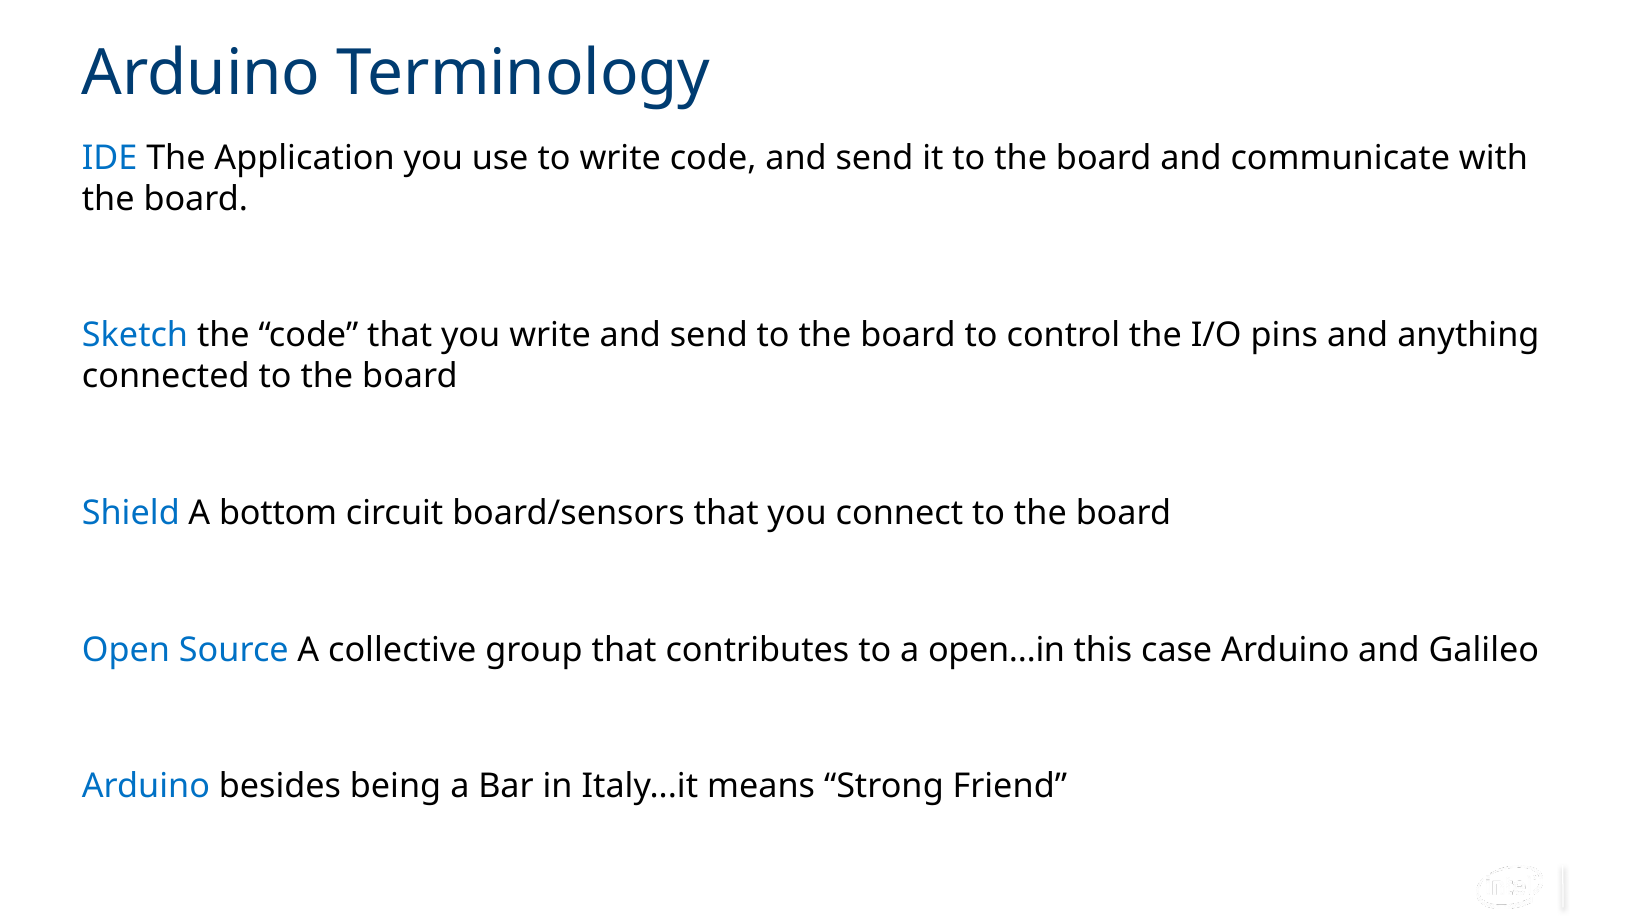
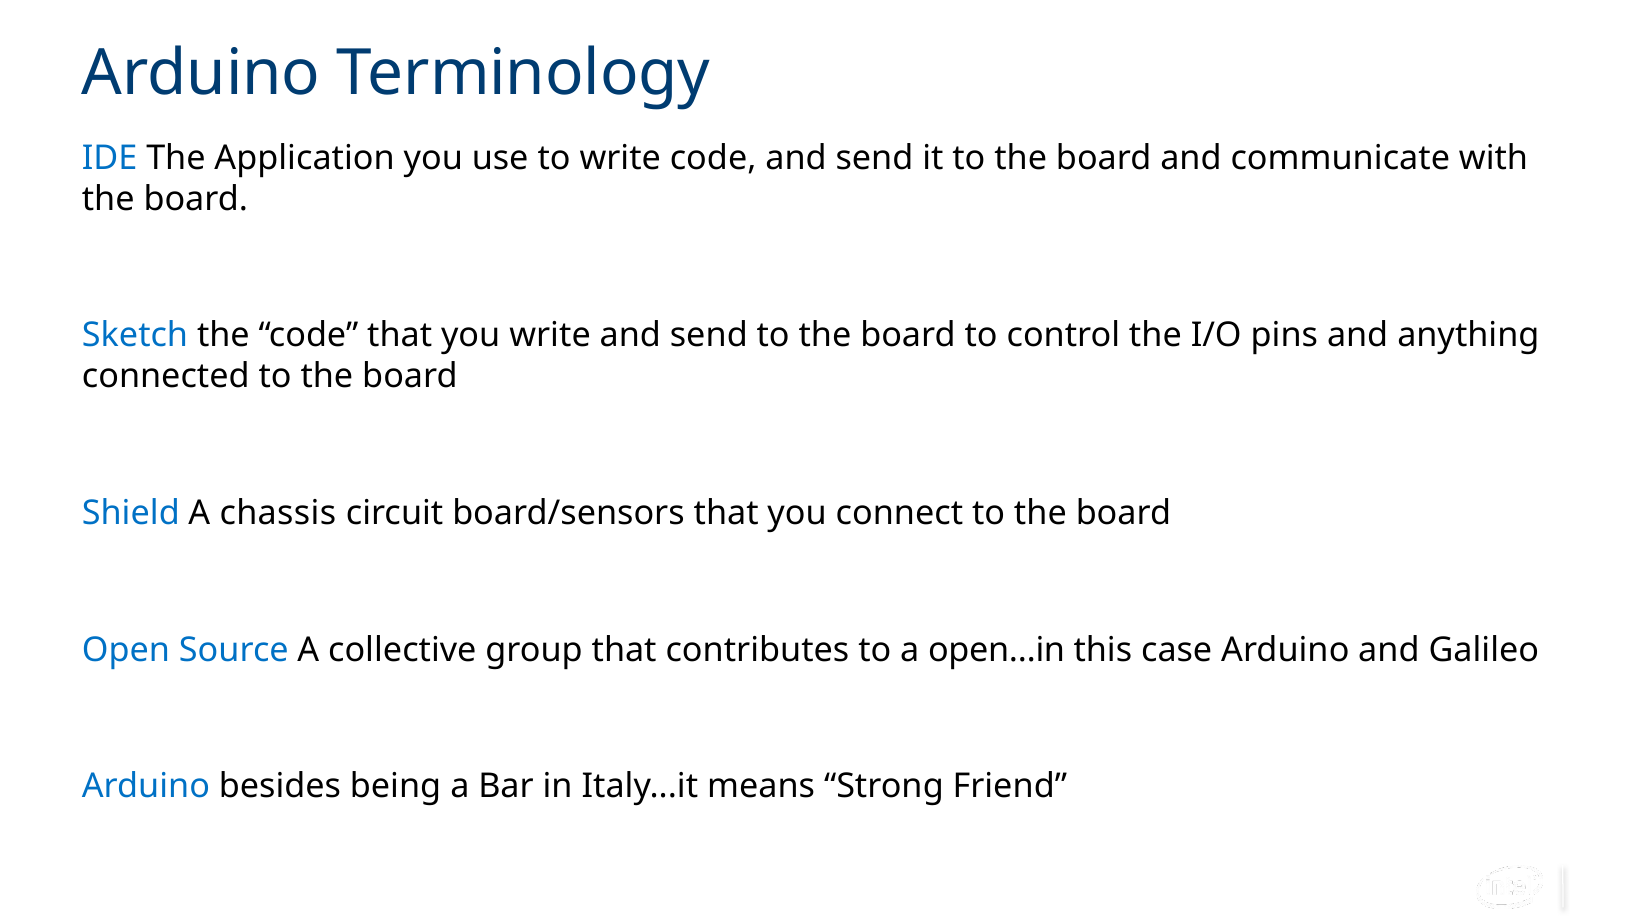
bottom: bottom -> chassis
